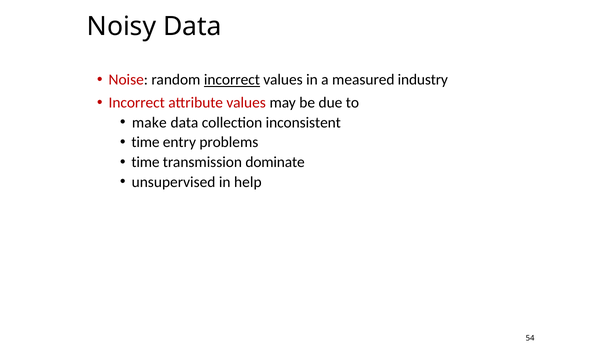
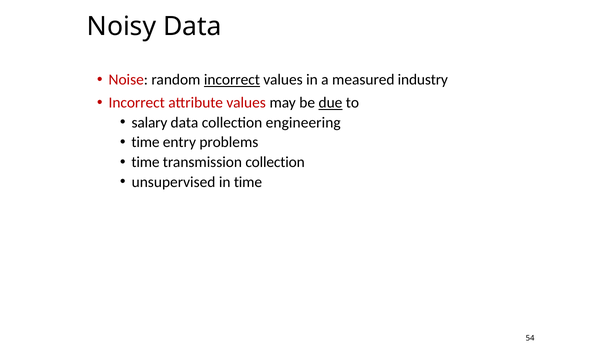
due underline: none -> present
make: make -> salary
inconsistent: inconsistent -> engineering
transmission dominate: dominate -> collection
in help: help -> time
